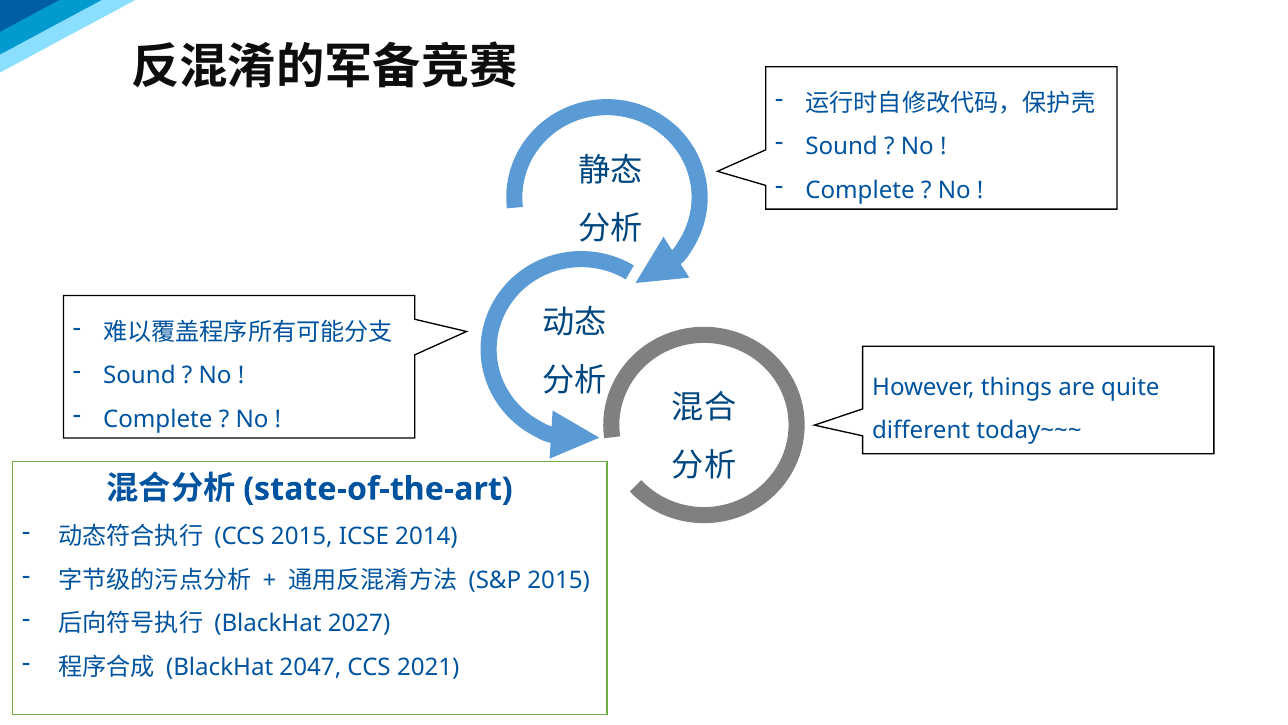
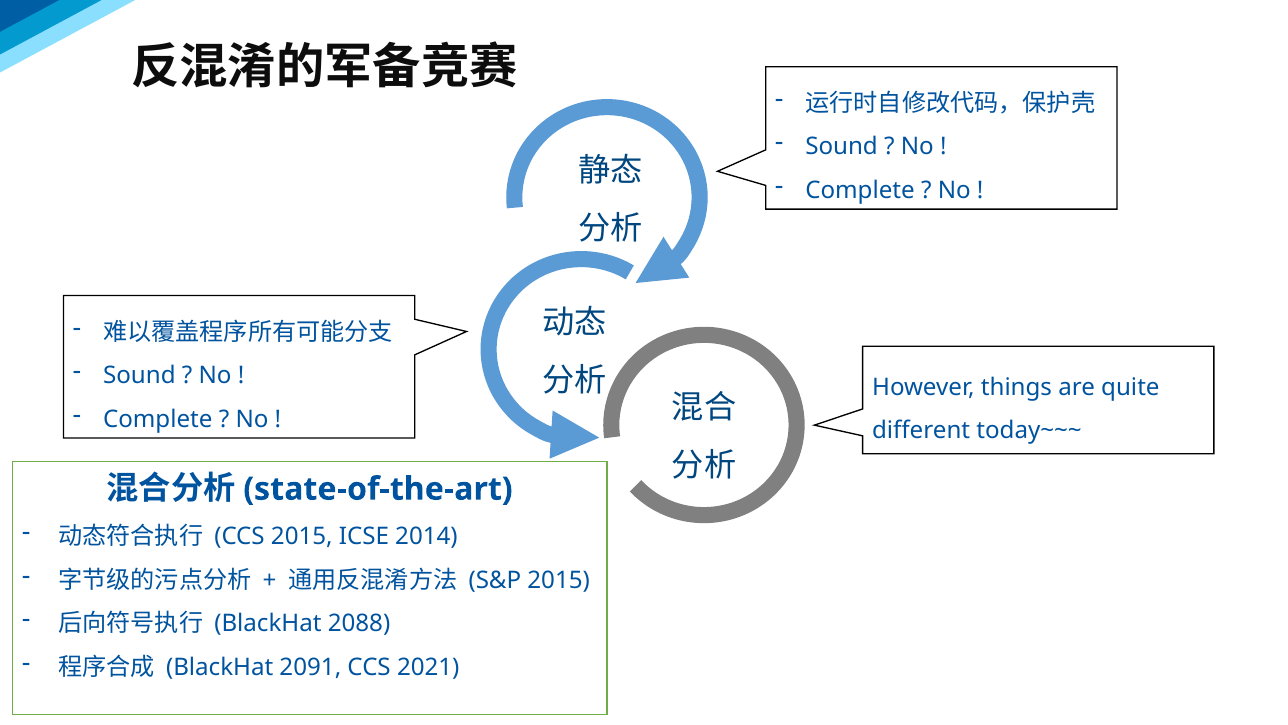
2027: 2027 -> 2088
2047: 2047 -> 2091
